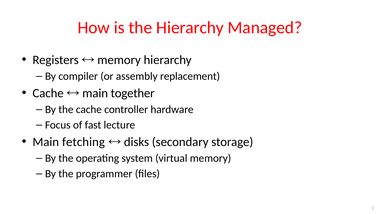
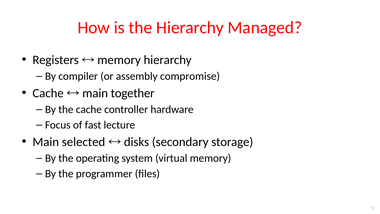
replacement: replacement -> compromise
fetching: fetching -> selected
